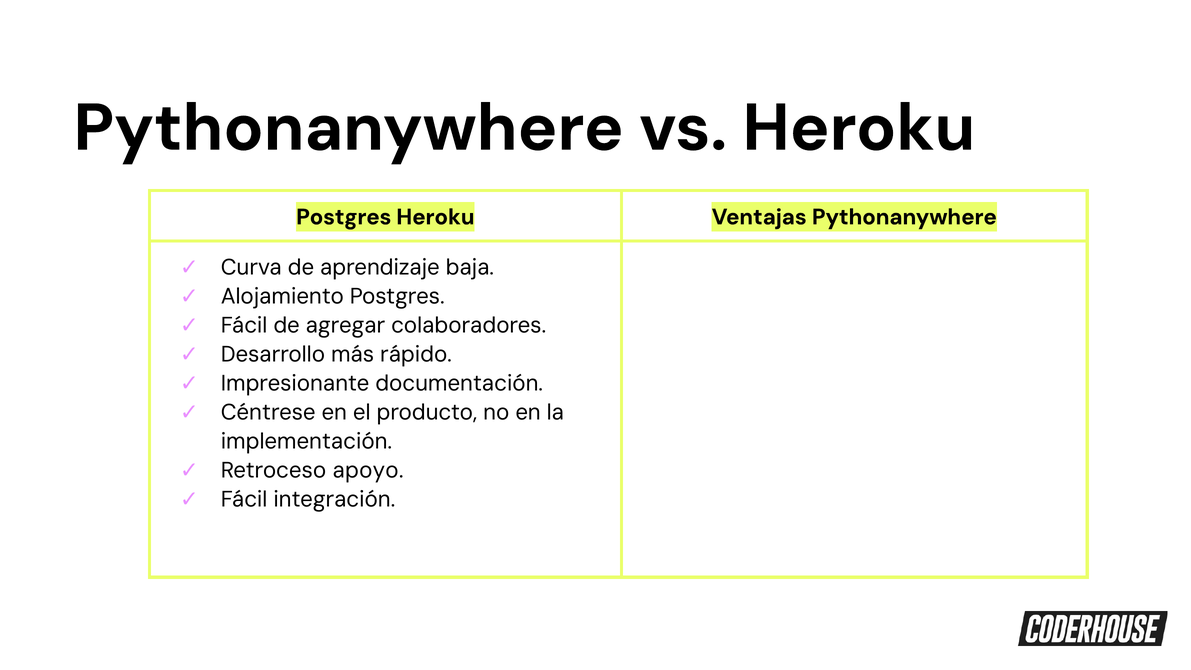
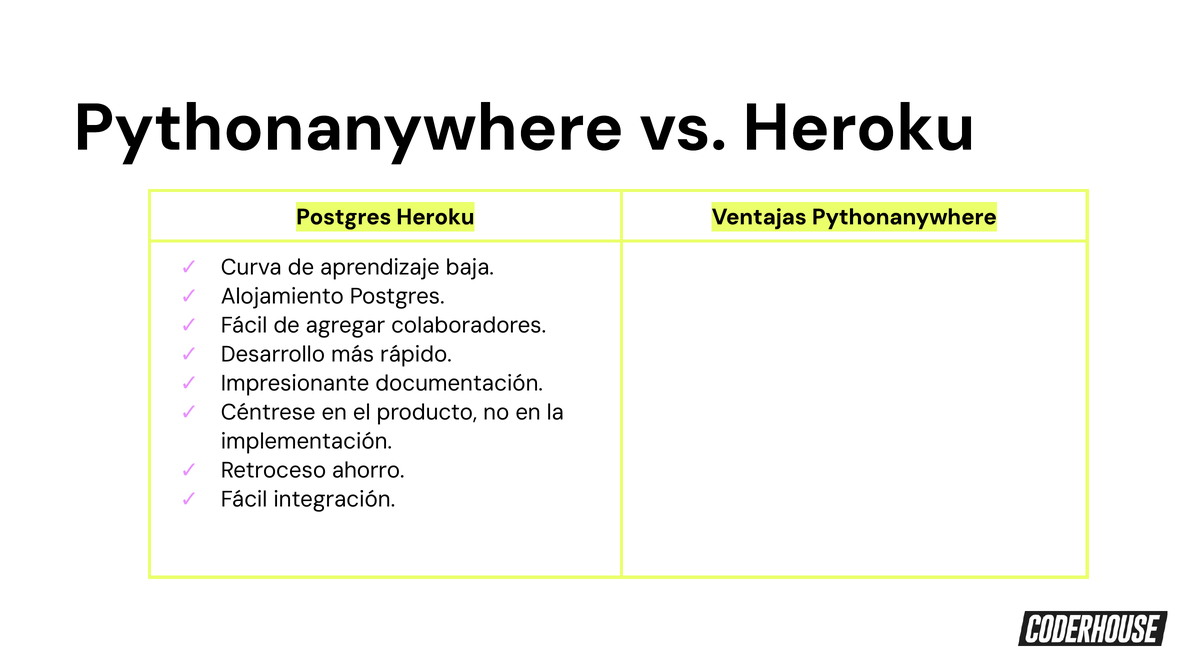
apoyo: apoyo -> ahorro
